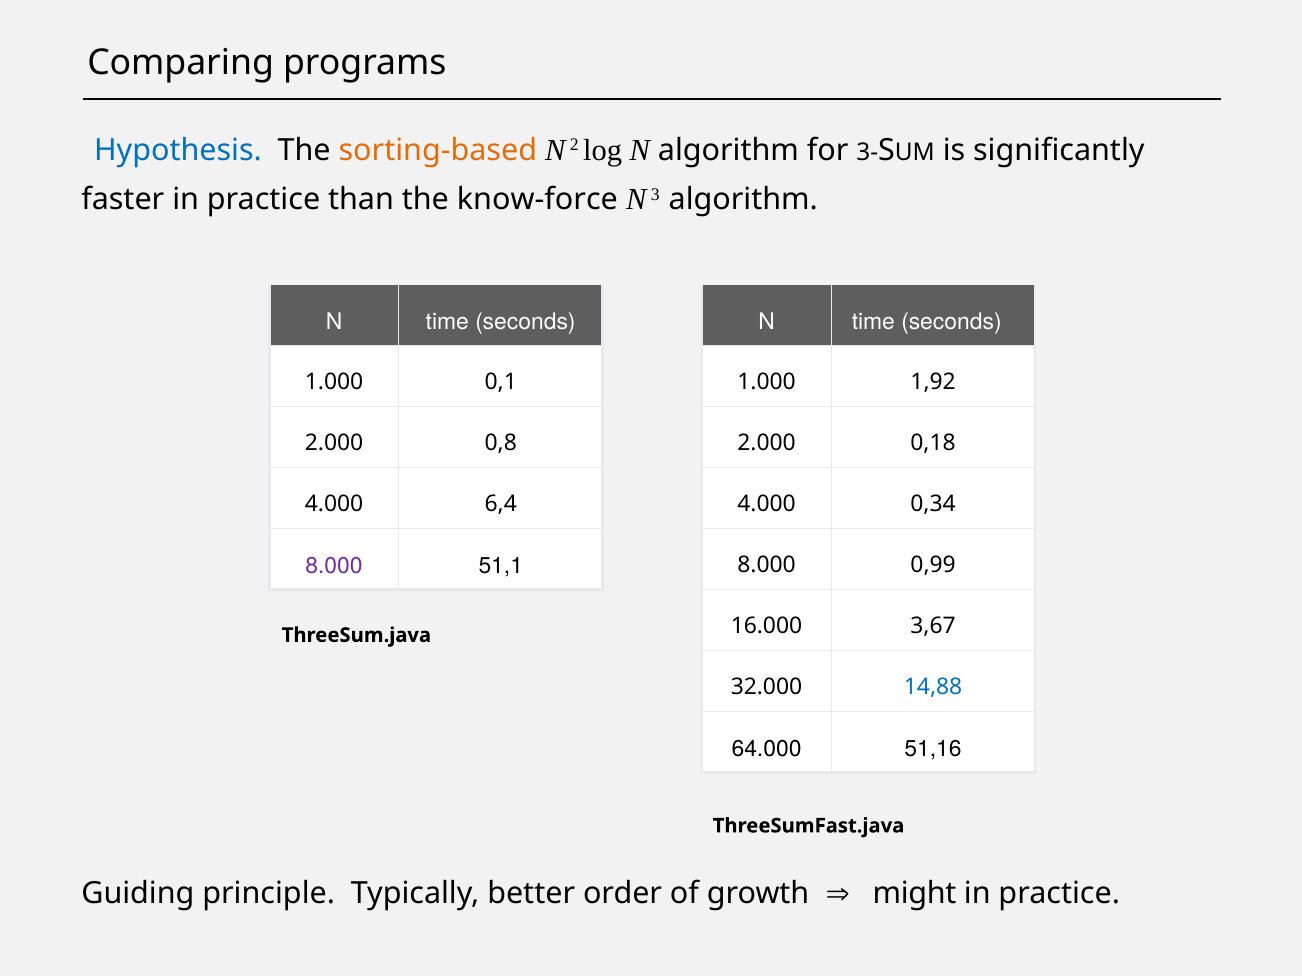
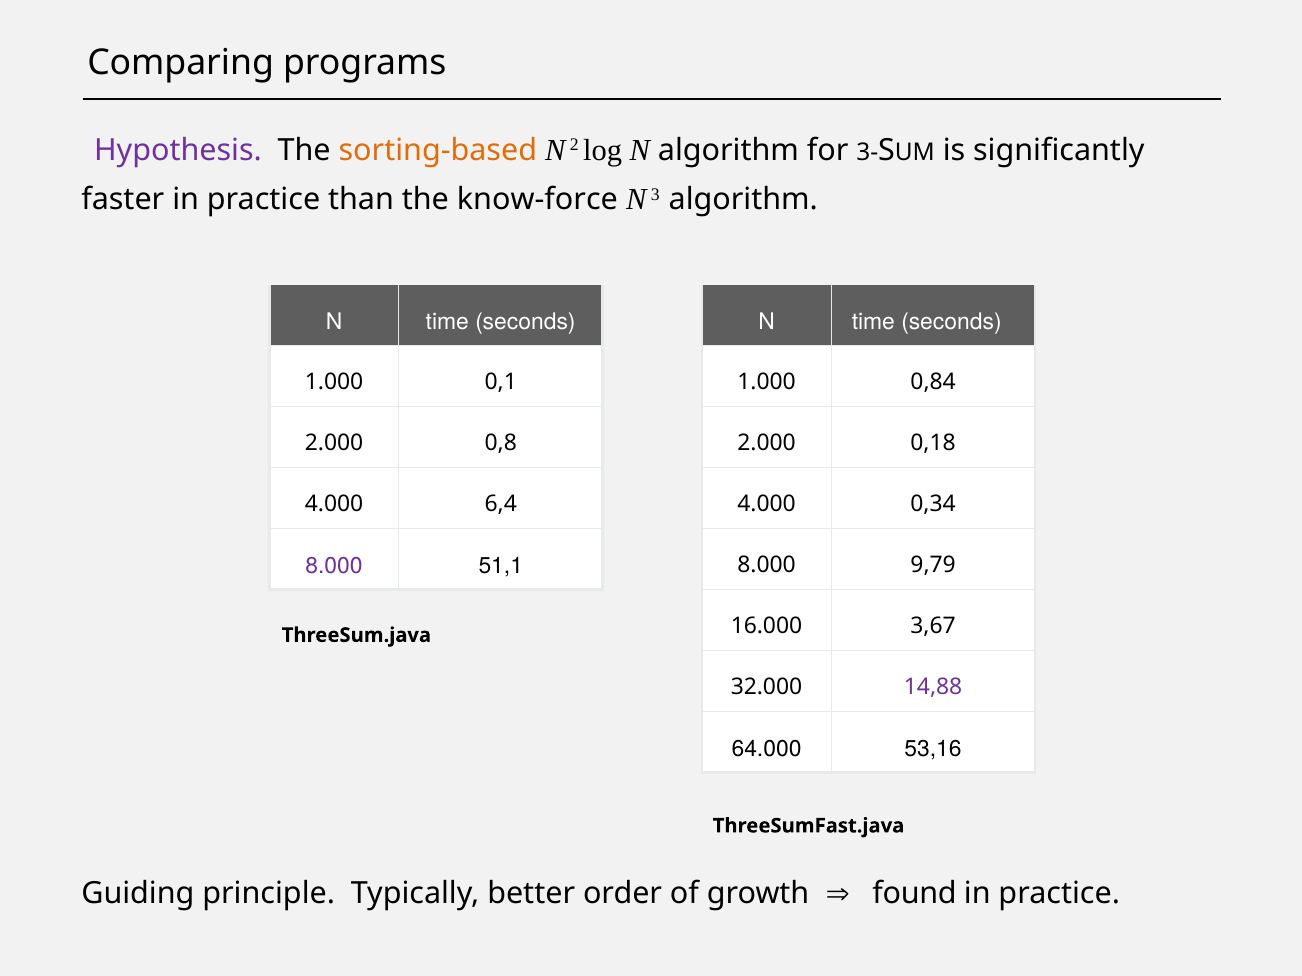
Hypothesis colour: blue -> purple
1,92: 1,92 -> 0,84
0,99: 0,99 -> 9,79
14,88 colour: blue -> purple
51,16: 51,16 -> 53,16
might: might -> found
